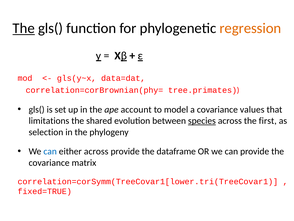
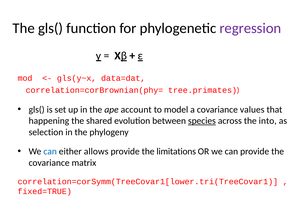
The at (24, 28) underline: present -> none
regression colour: orange -> purple
limitations: limitations -> happening
first: first -> into
either across: across -> allows
dataframe: dataframe -> limitations
